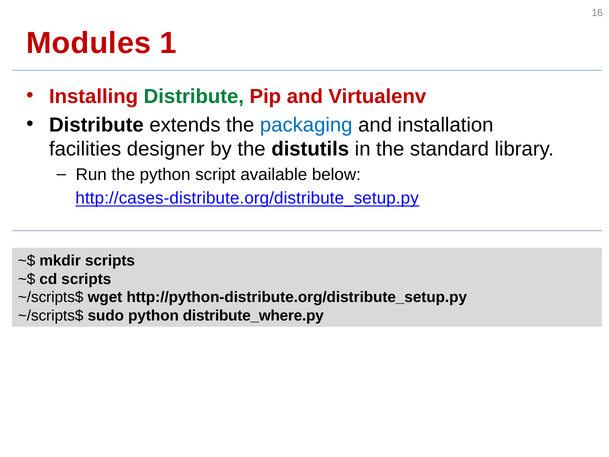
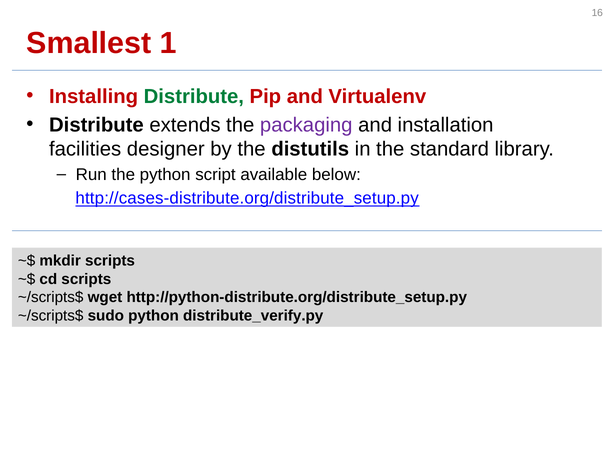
Modules: Modules -> Smallest
packaging colour: blue -> purple
distribute_where.py: distribute_where.py -> distribute_verify.py
